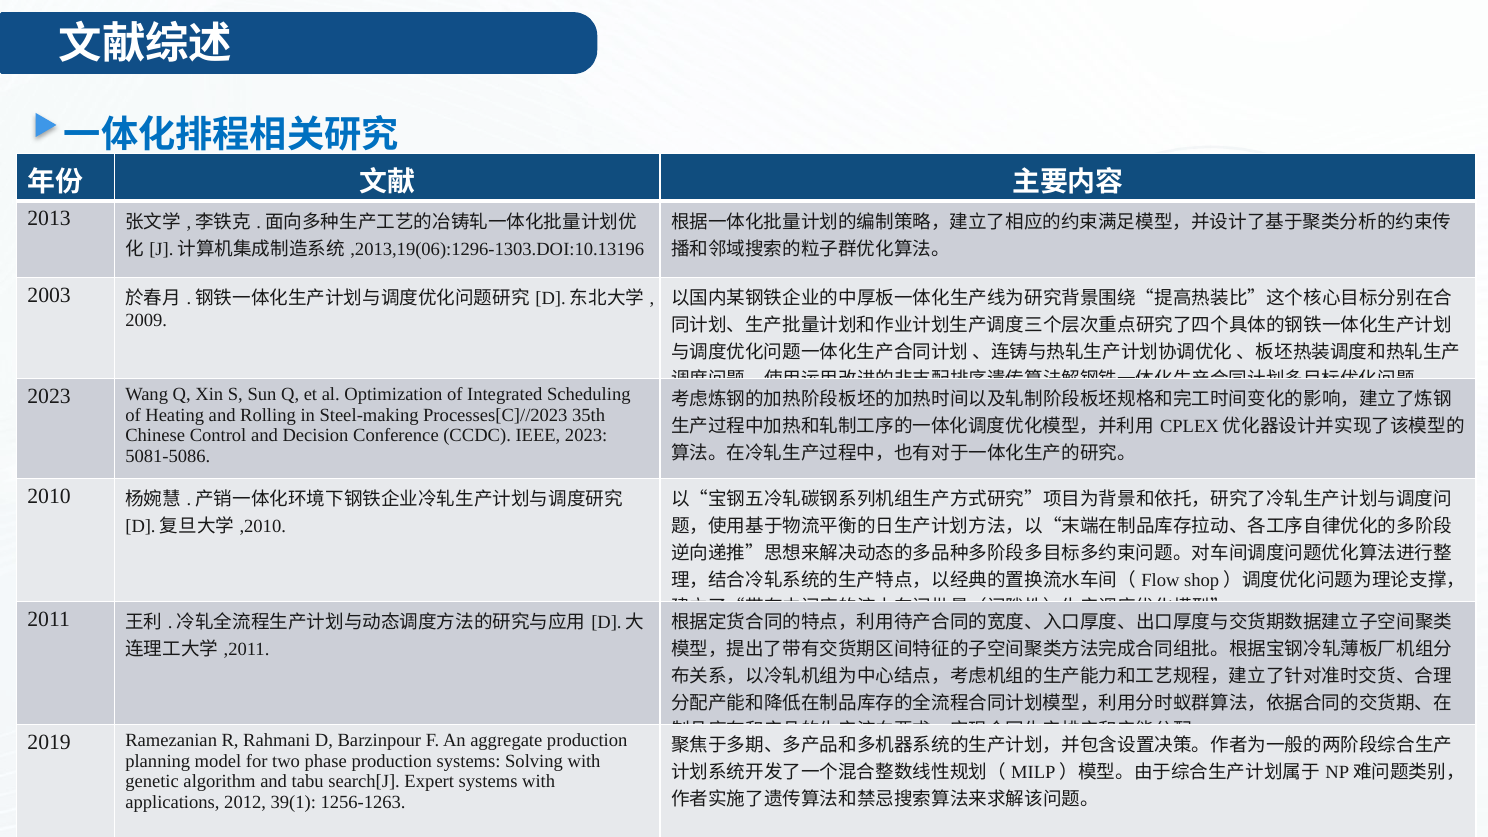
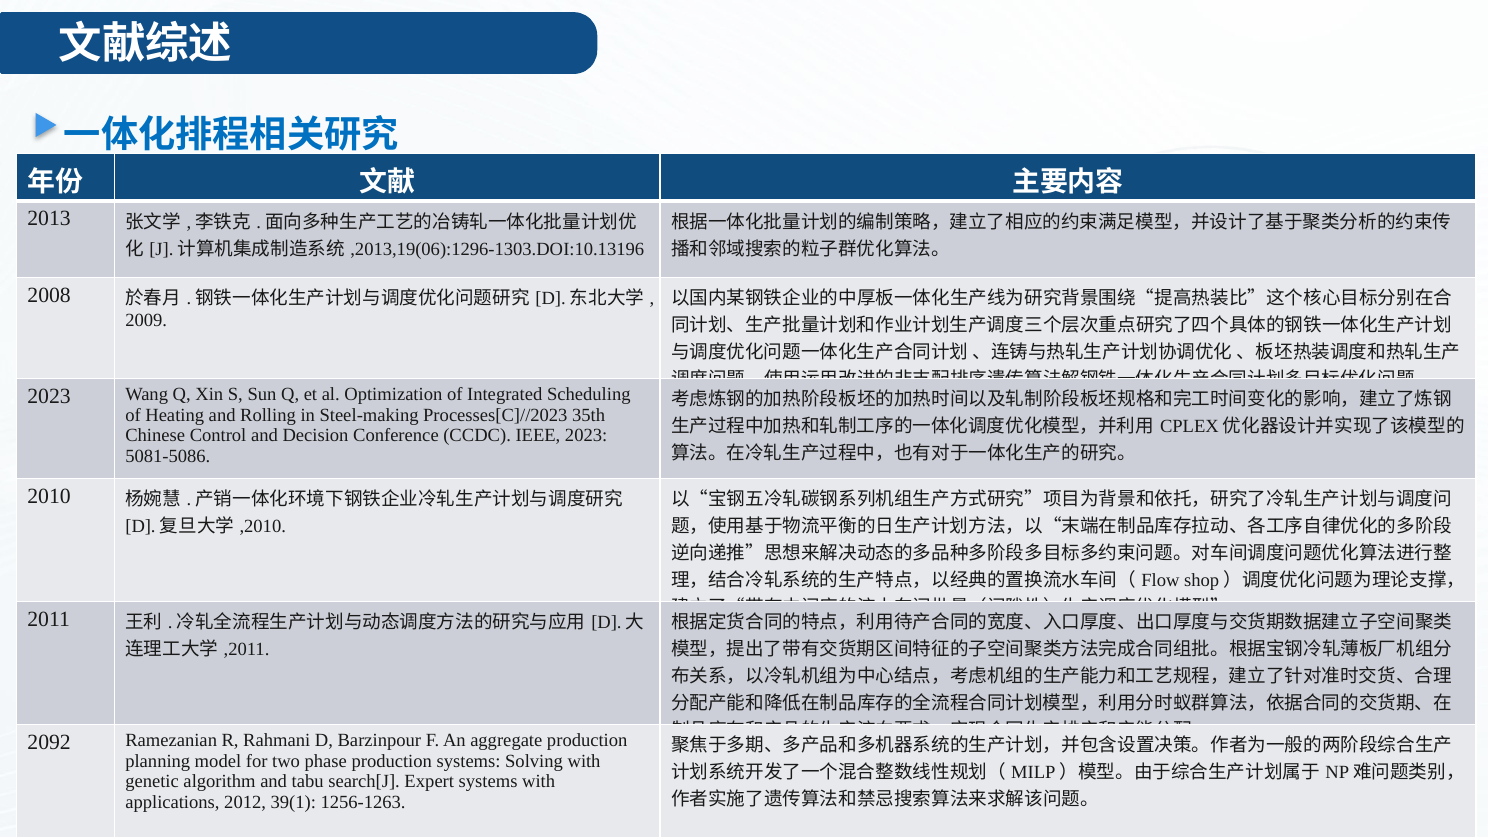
2003: 2003 -> 2008
2019: 2019 -> 2092
